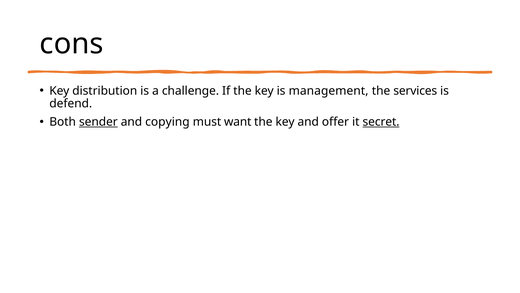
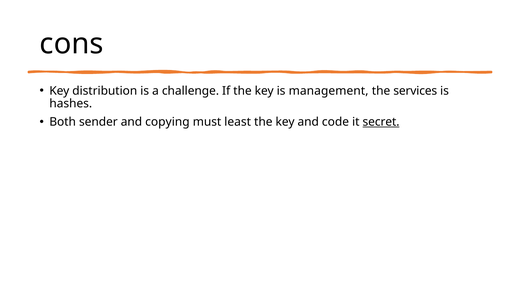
defend: defend -> hashes
sender underline: present -> none
want: want -> least
offer: offer -> code
